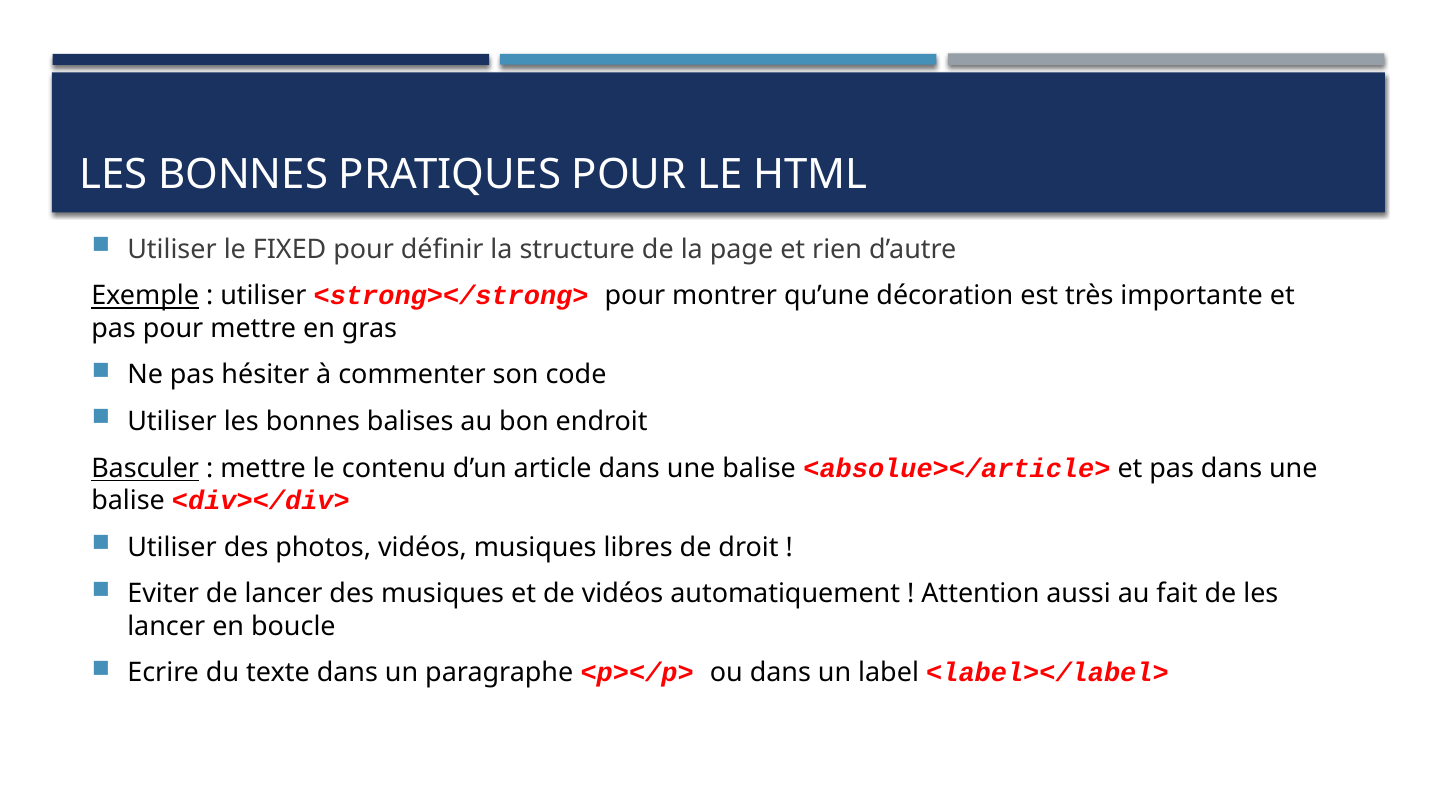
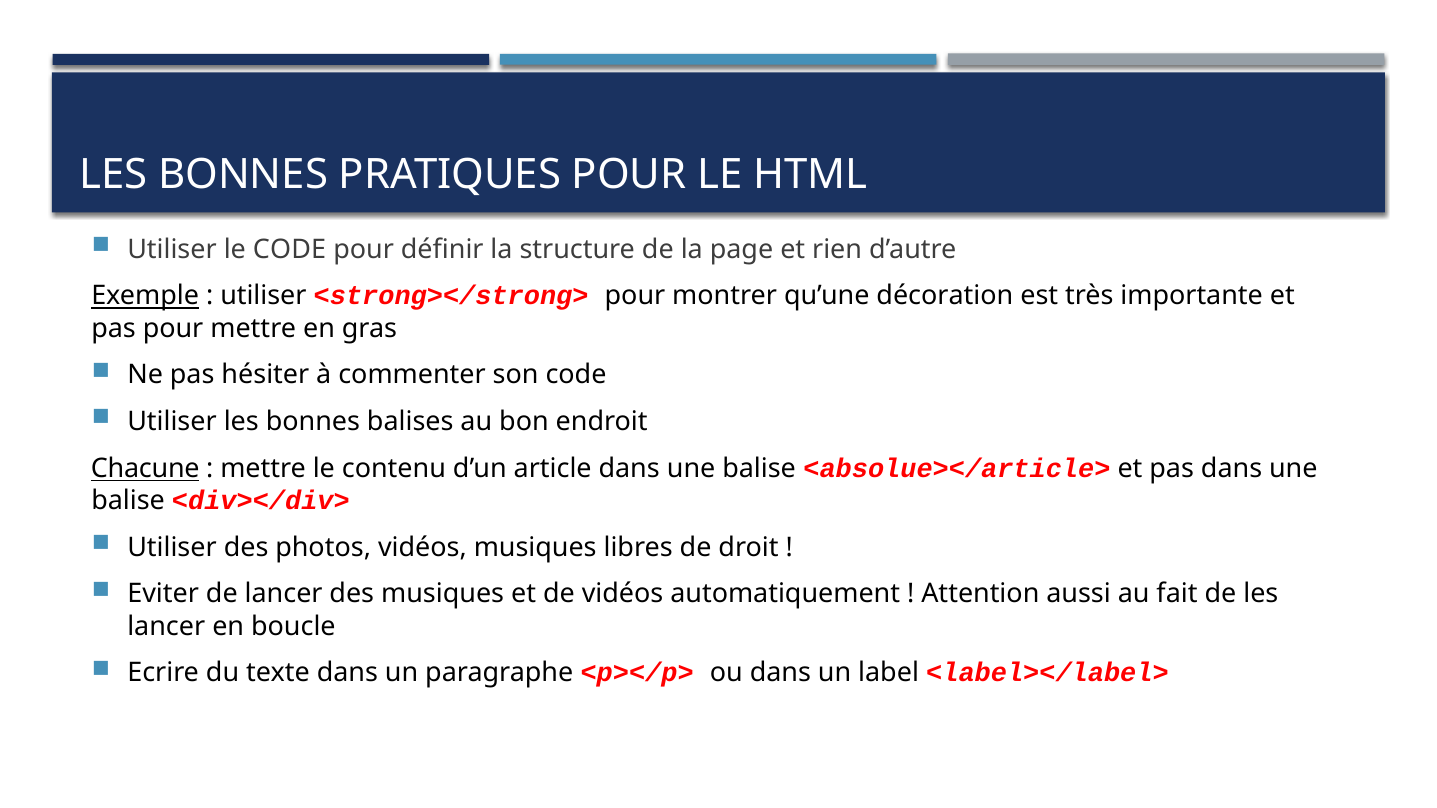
le FIXED: FIXED -> CODE
Basculer: Basculer -> Chacune
